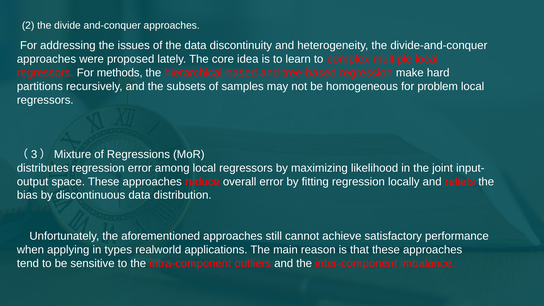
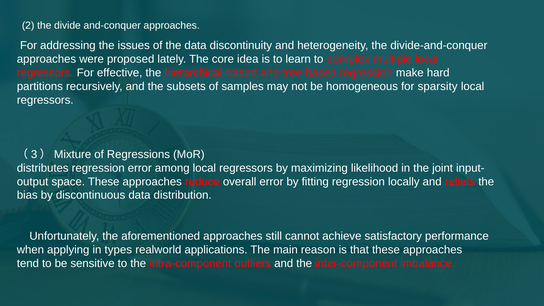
methods: methods -> effective
problem: problem -> sparsity
